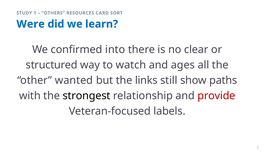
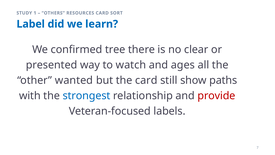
Were: Were -> Label
into: into -> tree
structured: structured -> presented
the links: links -> card
strongest colour: black -> blue
